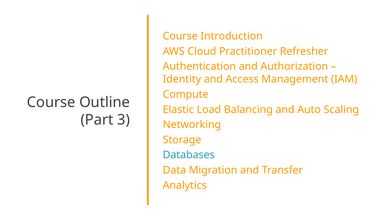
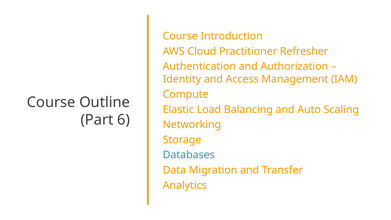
3: 3 -> 6
